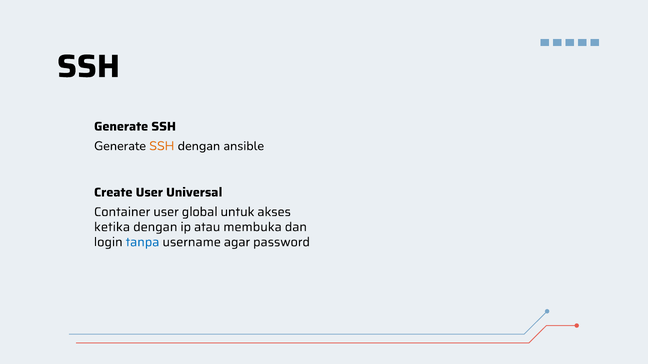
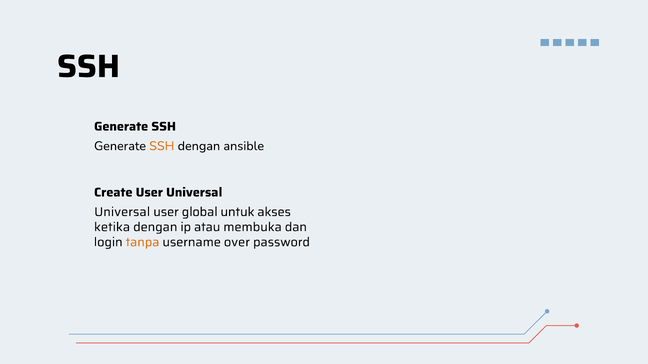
Container at (122, 212): Container -> Universal
tanpa colour: blue -> orange
agar: agar -> over
